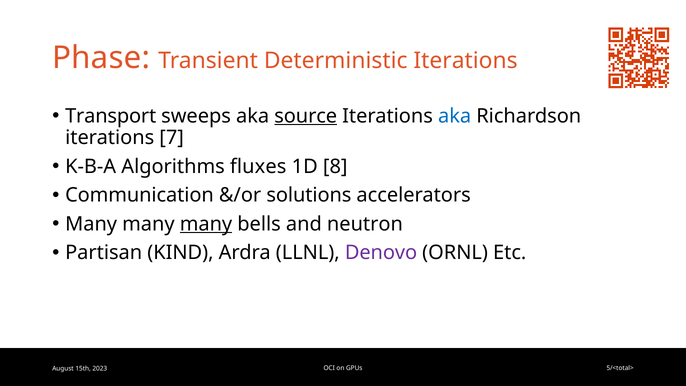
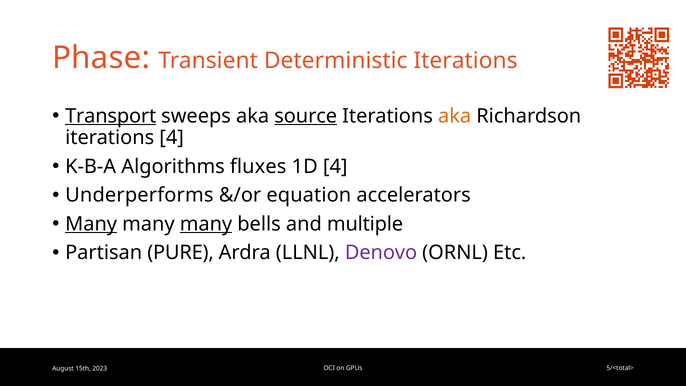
Transport underline: none -> present
aka at (455, 116) colour: blue -> orange
iterations 7: 7 -> 4
1D 8: 8 -> 4
Communication: Communication -> Underperforms
solutions: solutions -> equation
Many at (91, 224) underline: none -> present
neutron: neutron -> multiple
KIND: KIND -> PURE
